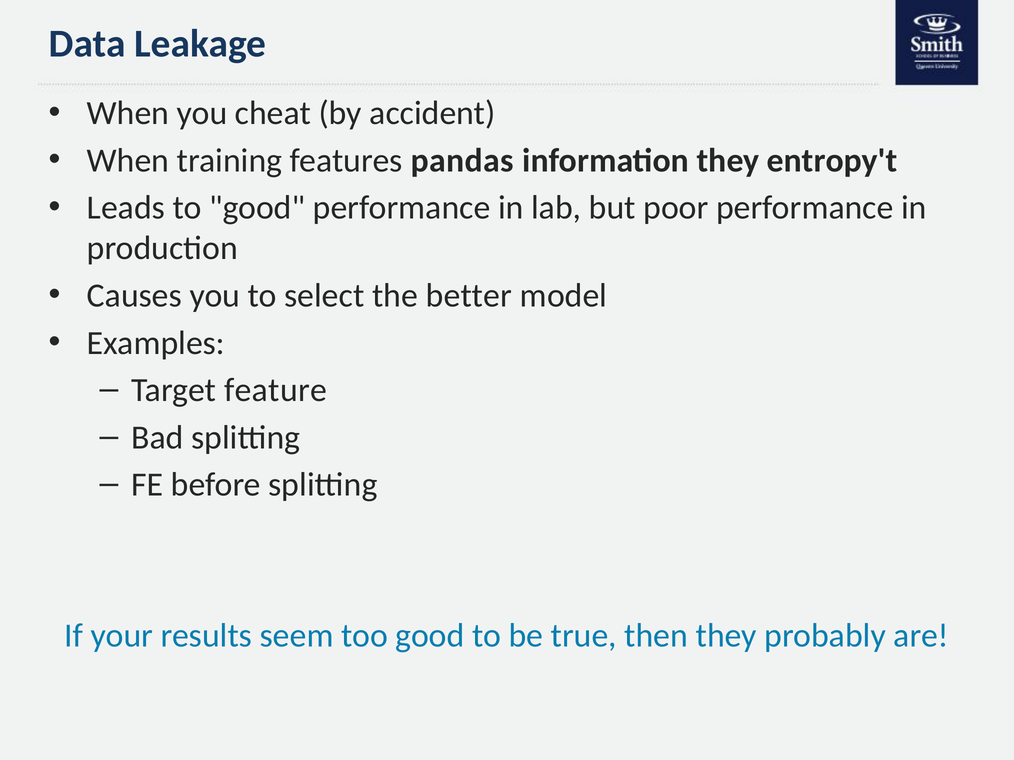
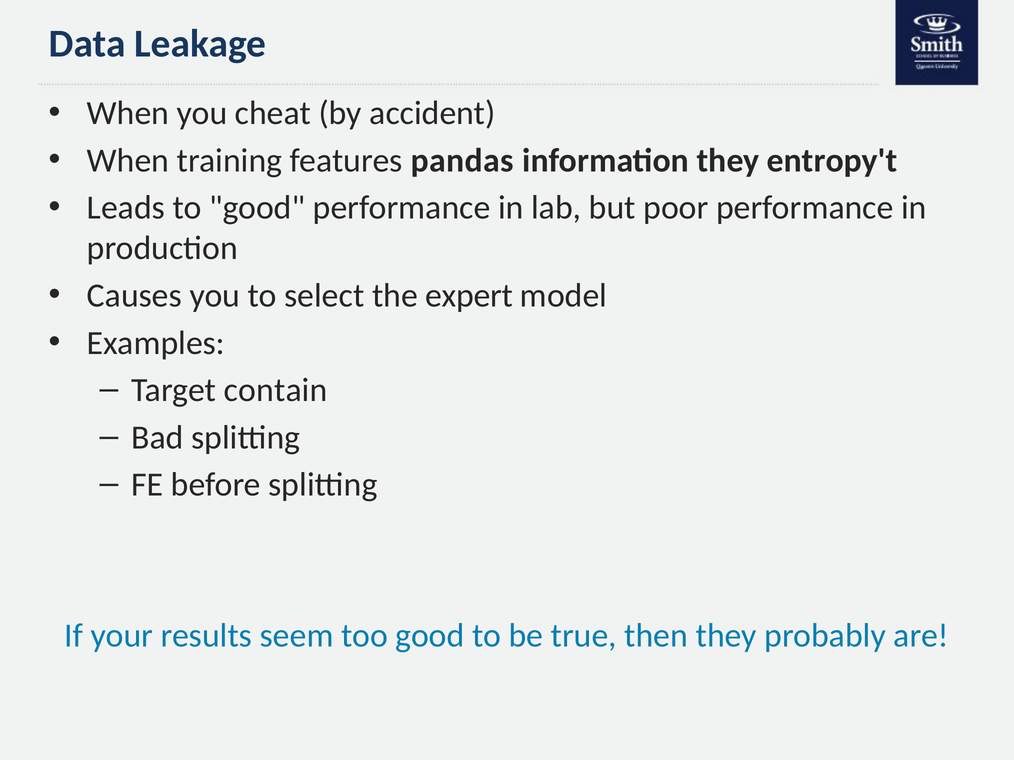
better: better -> expert
feature: feature -> contain
